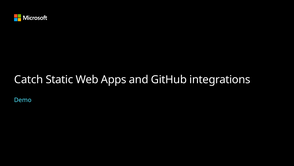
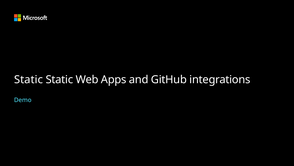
Catch at (29, 79): Catch -> Static
